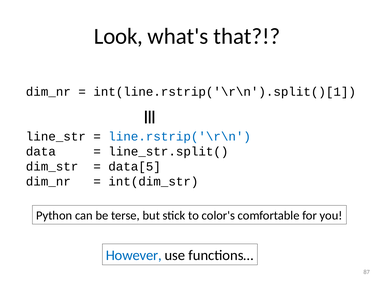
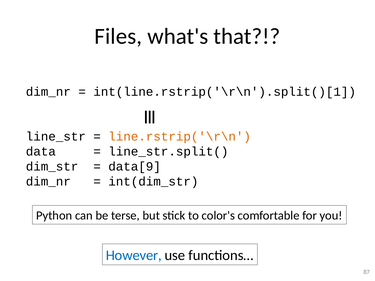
Look: Look -> Files
line.rstrip('\r\n colour: blue -> orange
data[5: data[5 -> data[9
